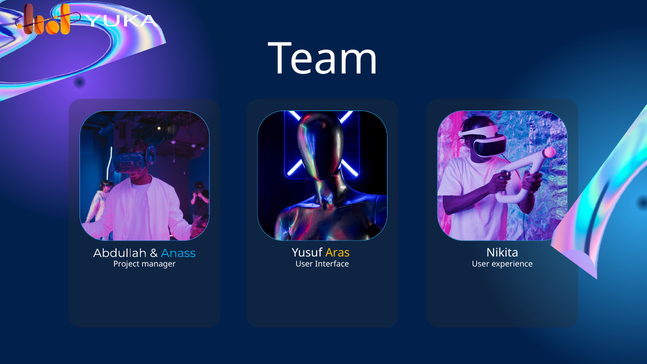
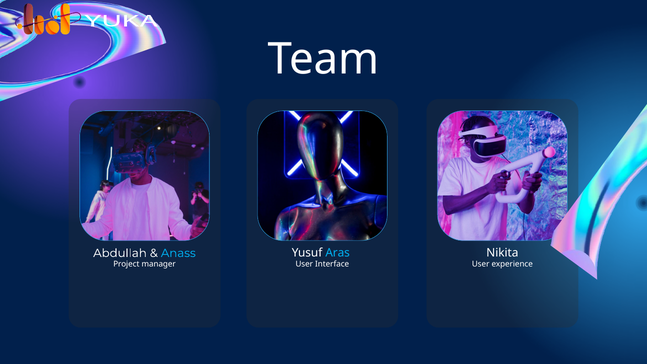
Aras colour: yellow -> light blue
